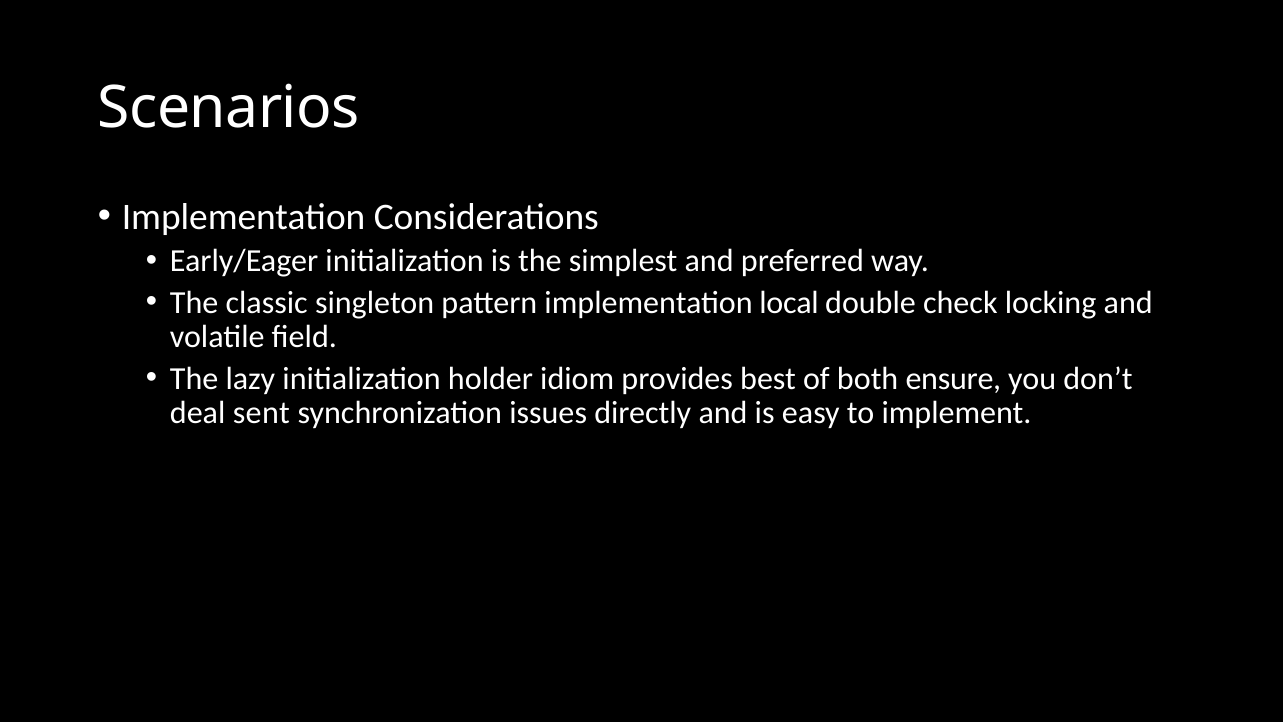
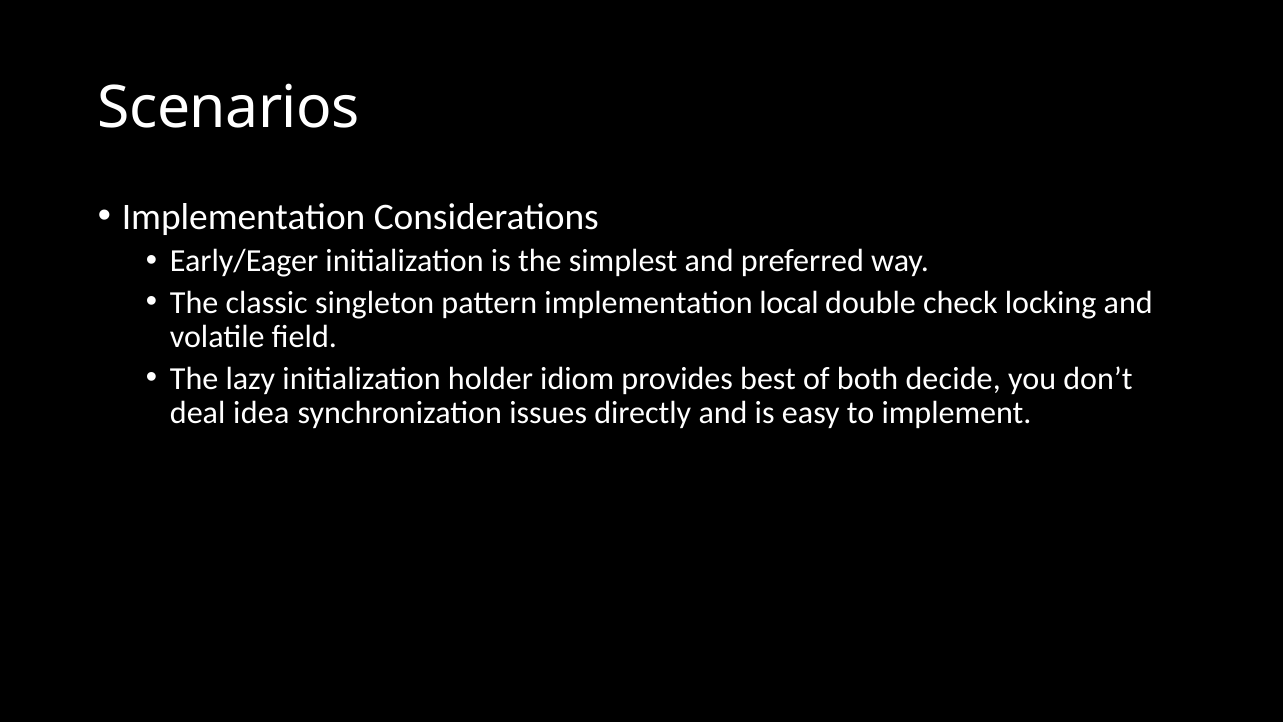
ensure: ensure -> decide
sent: sent -> idea
